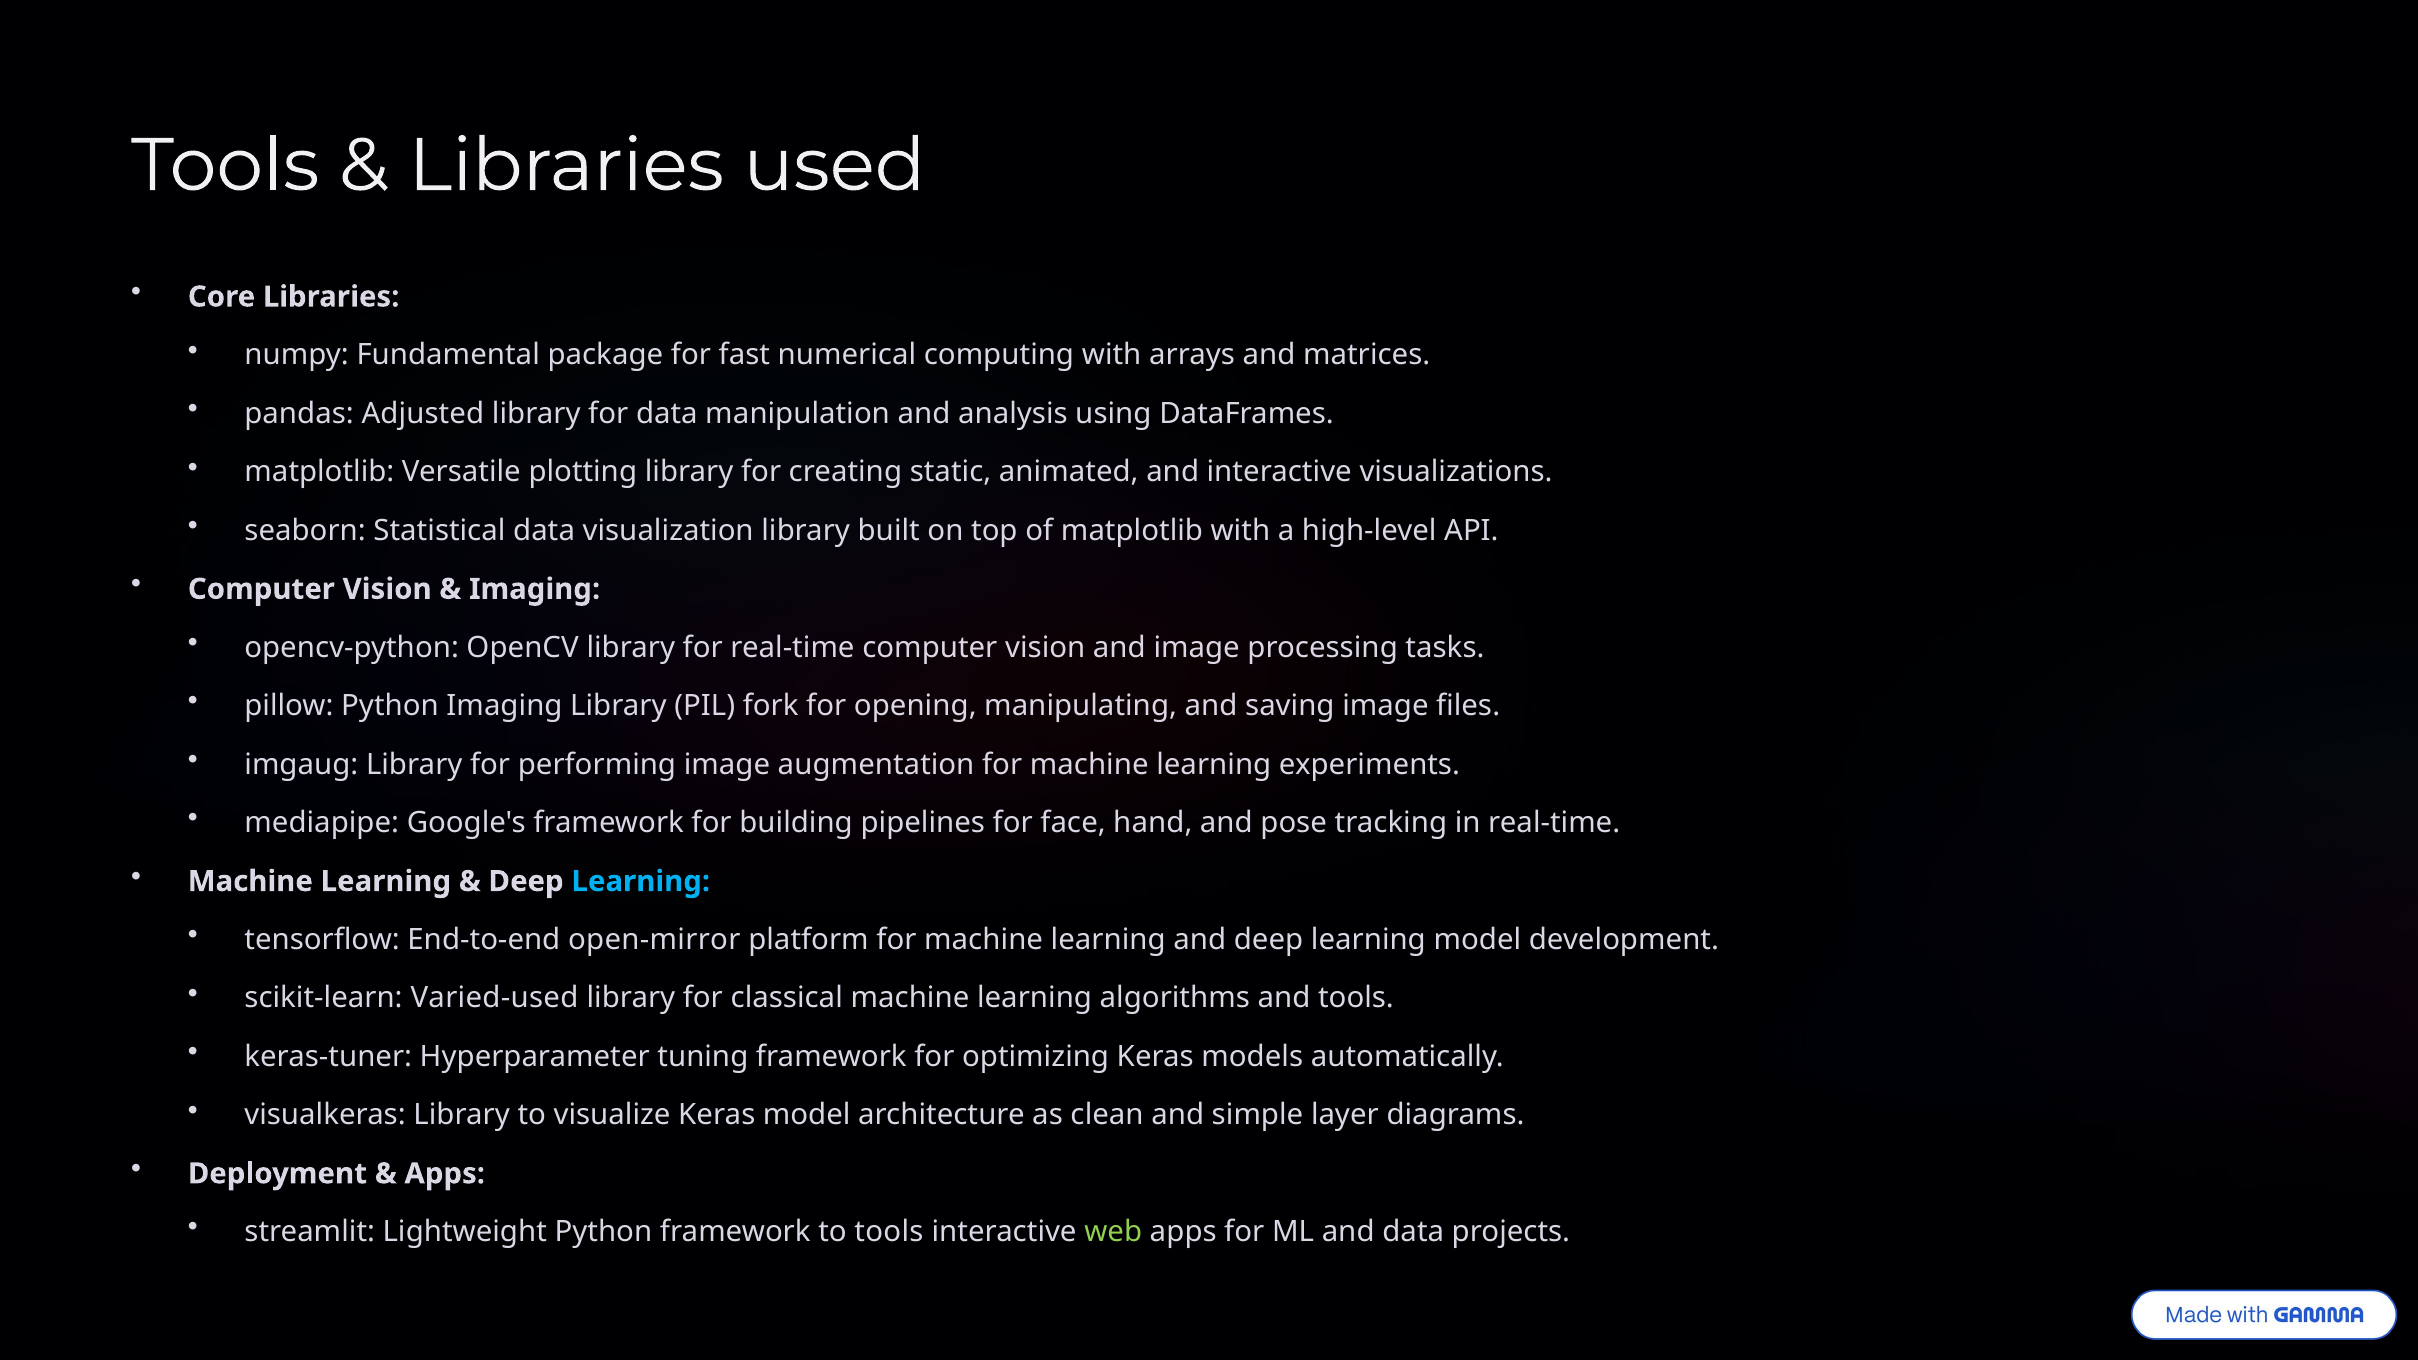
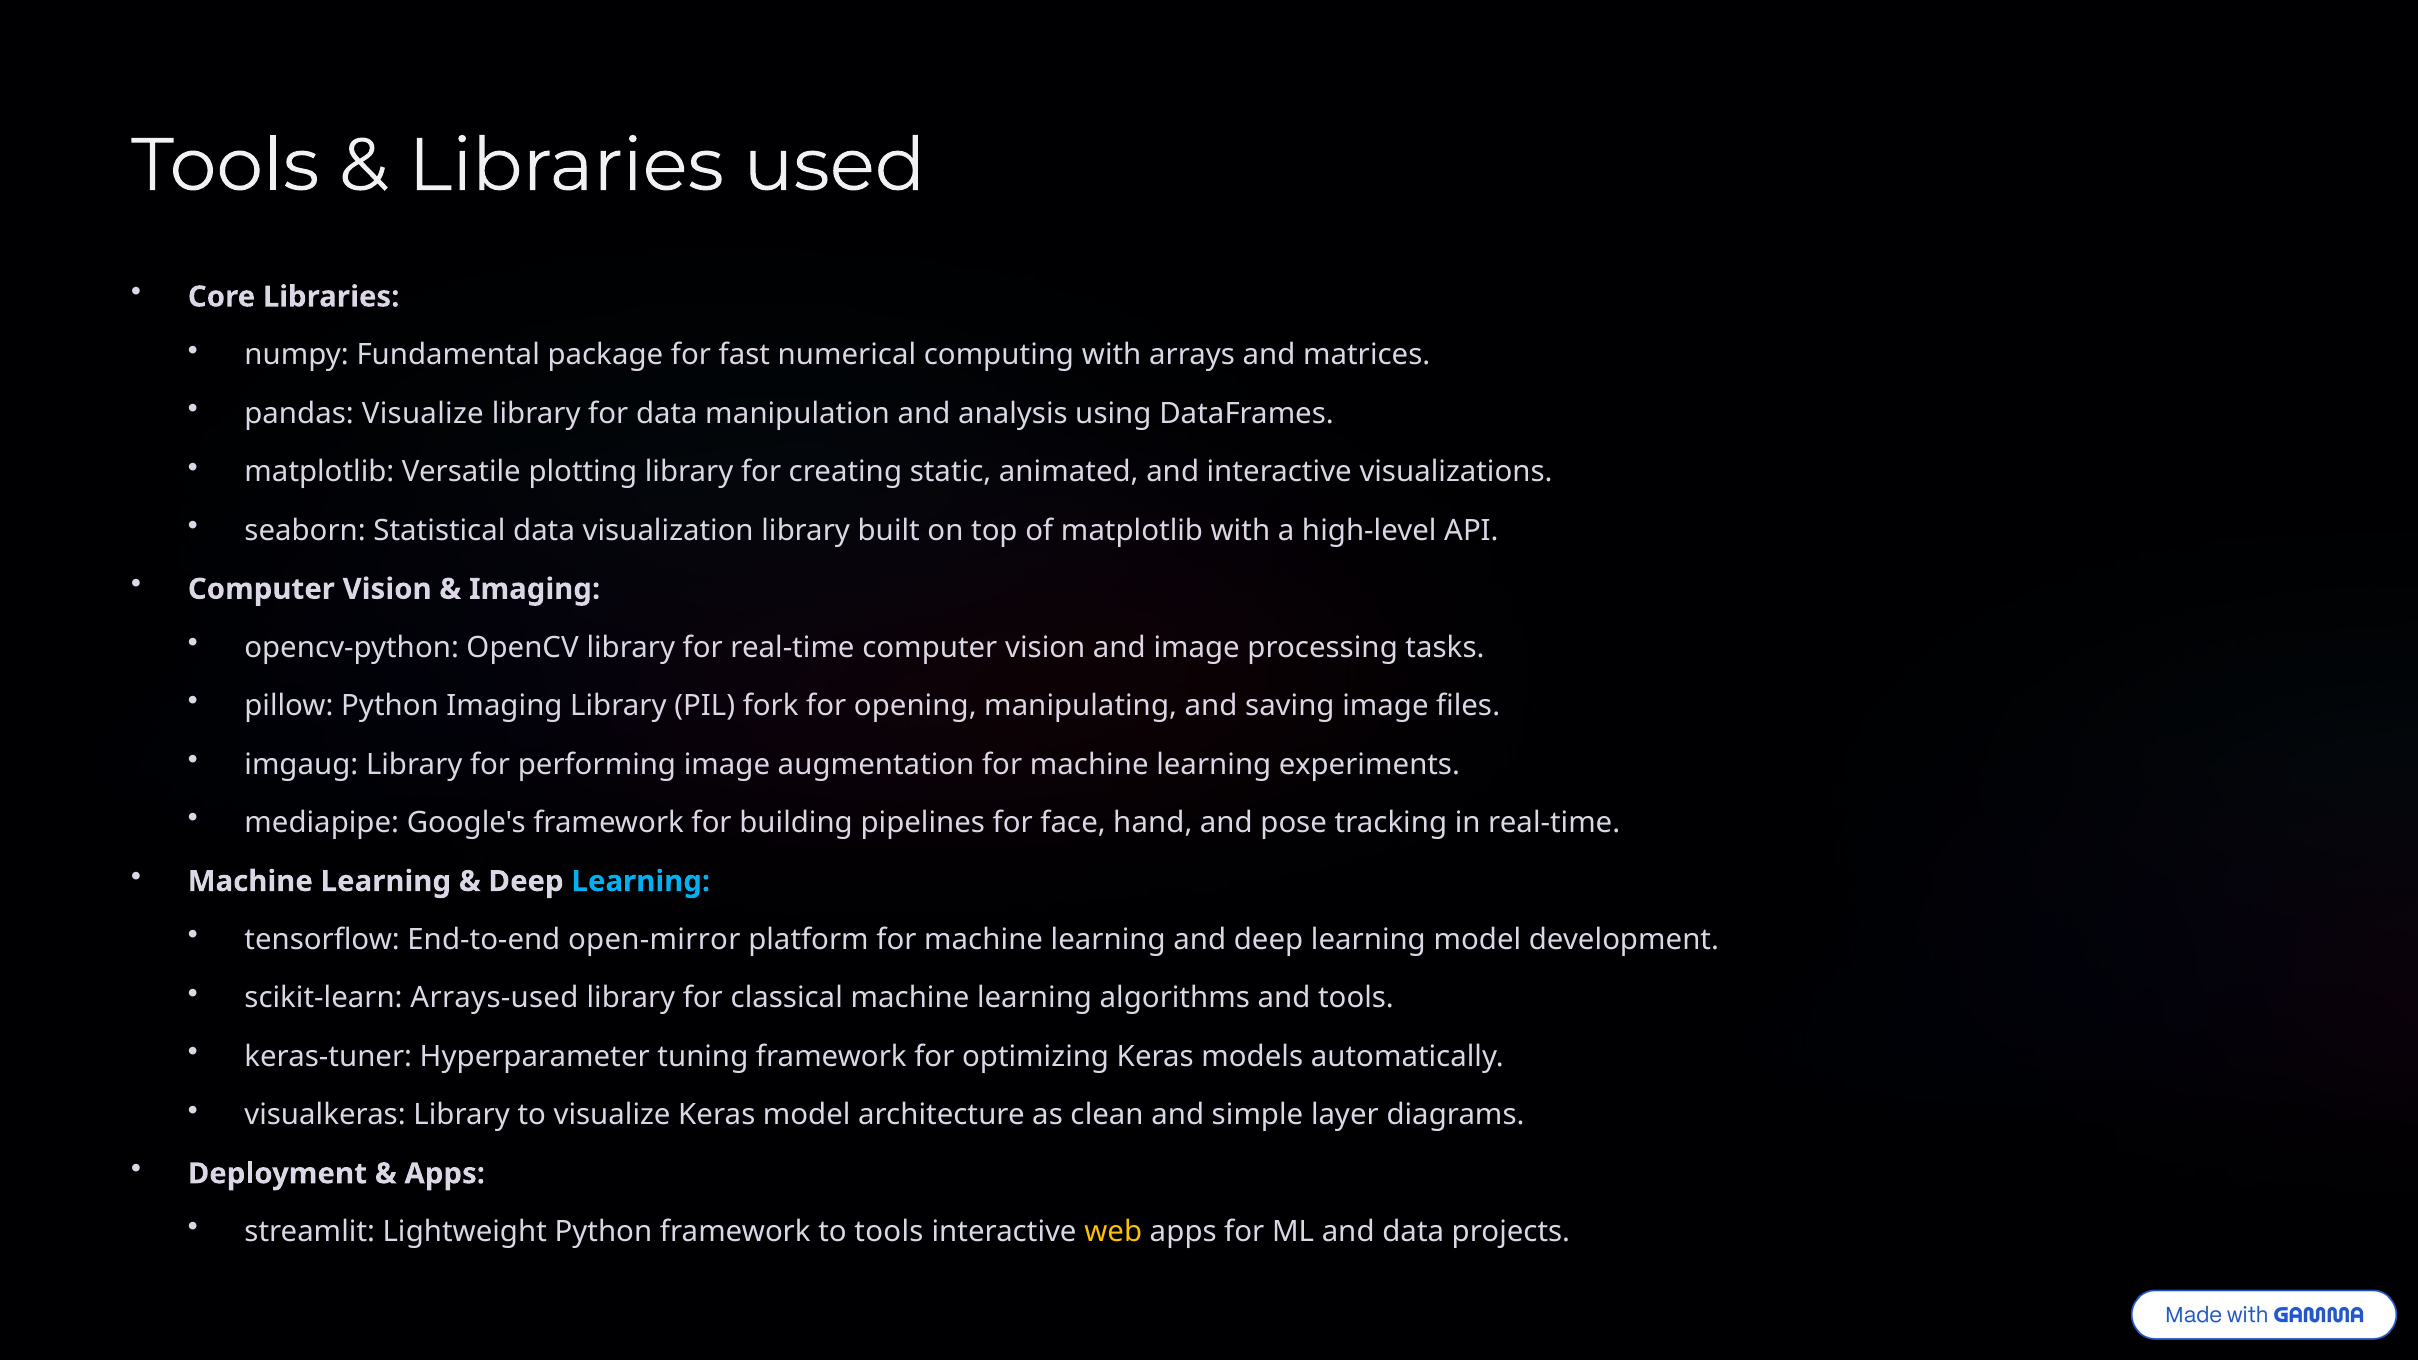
pandas Adjusted: Adjusted -> Visualize
Varied-used: Varied-used -> Arrays-used
web colour: light green -> yellow
